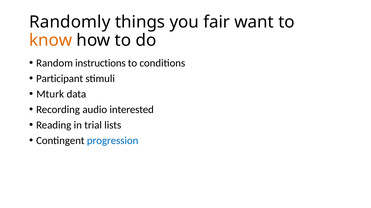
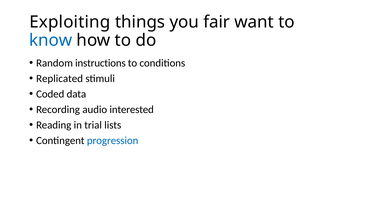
Randomly: Randomly -> Exploiting
know colour: orange -> blue
Participant: Participant -> Replicated
Mturk: Mturk -> Coded
